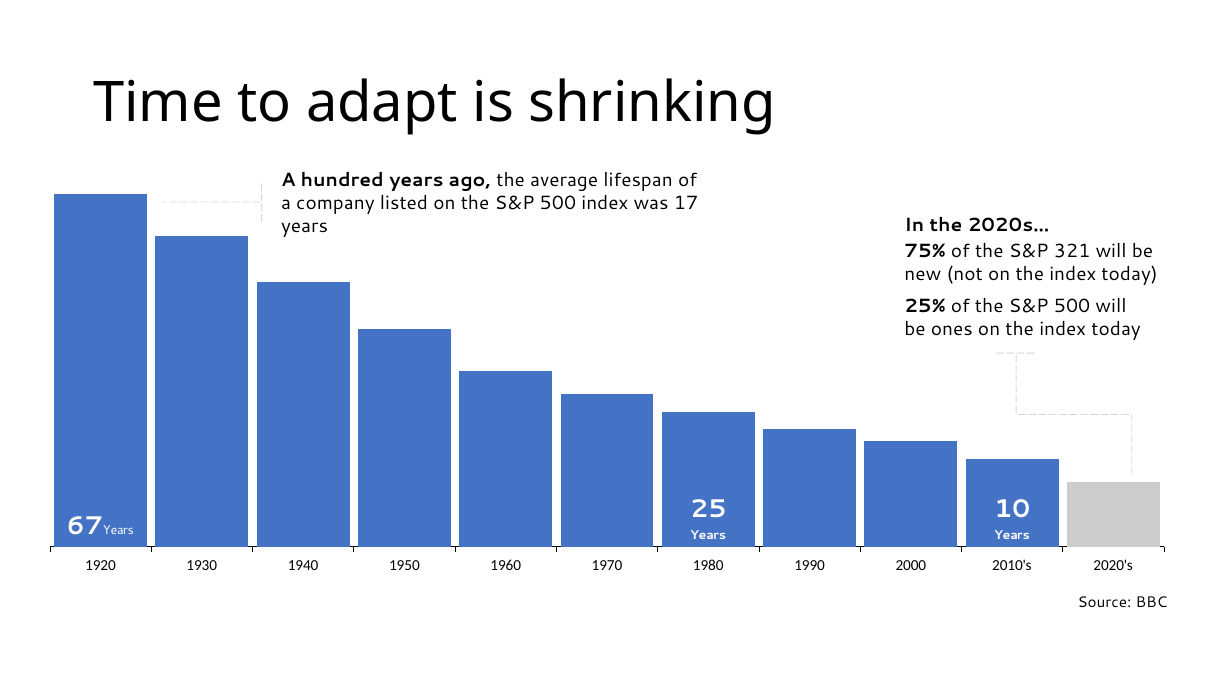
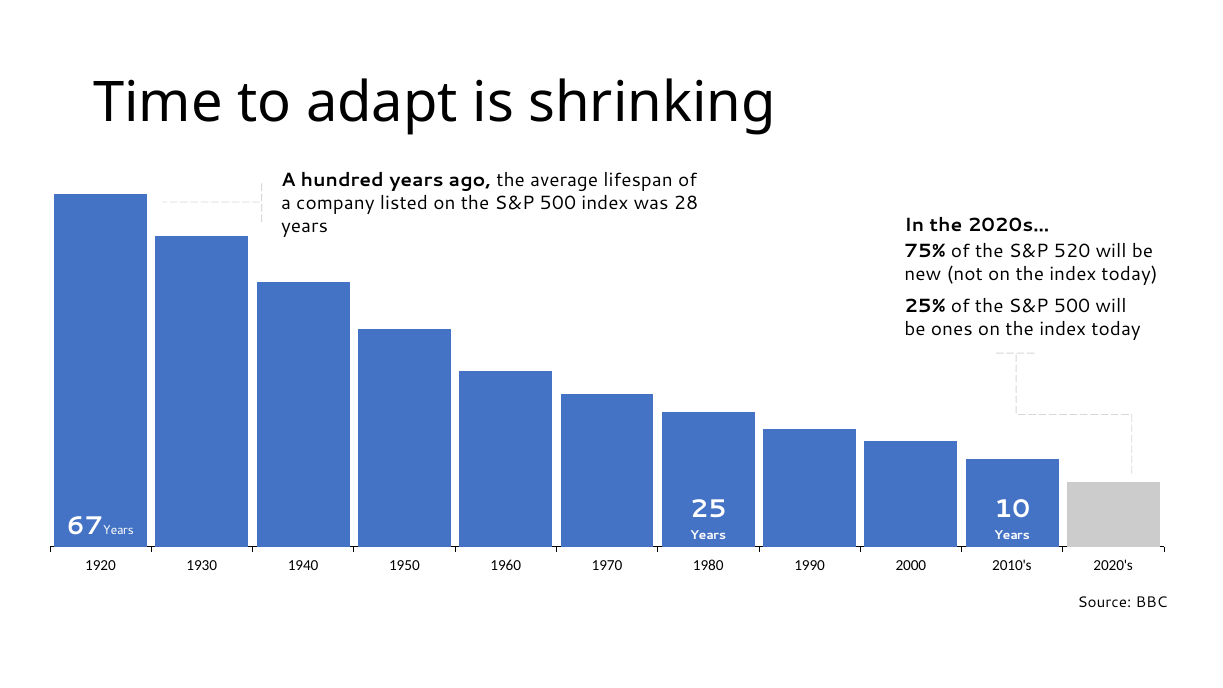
17: 17 -> 28
321: 321 -> 520
